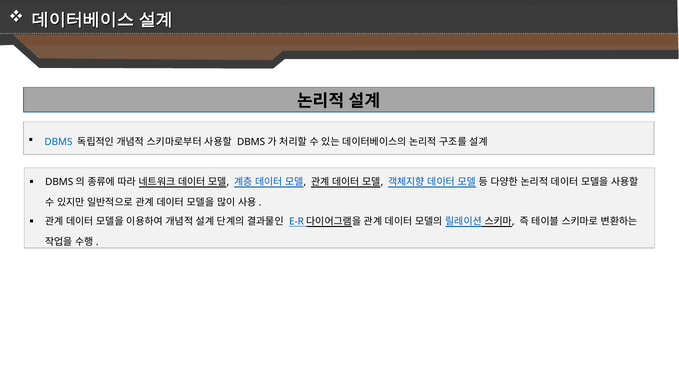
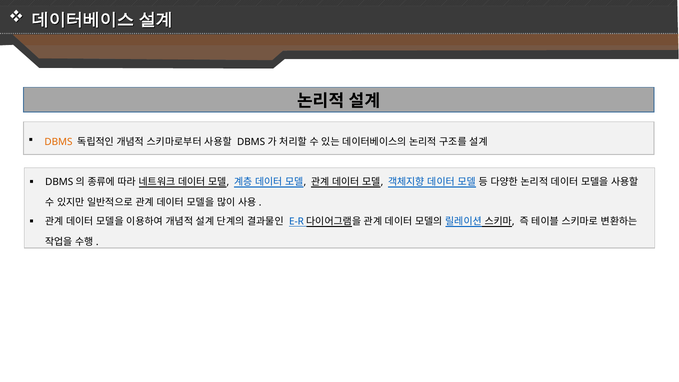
DBMS colour: blue -> orange
